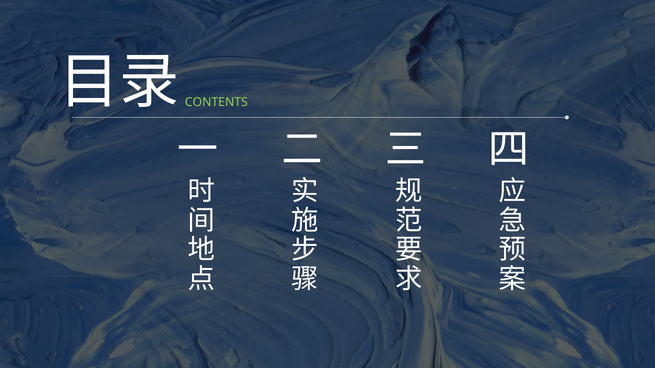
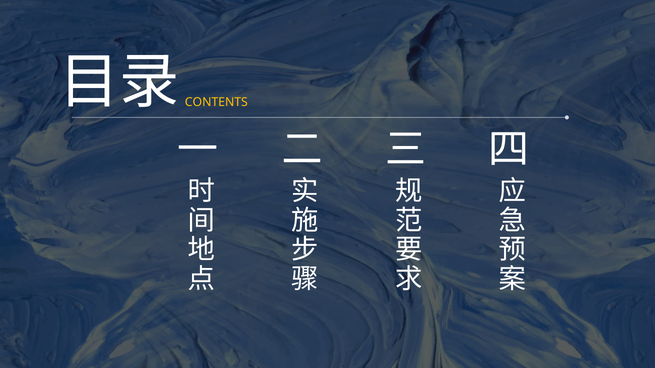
CONTENTS colour: light green -> yellow
